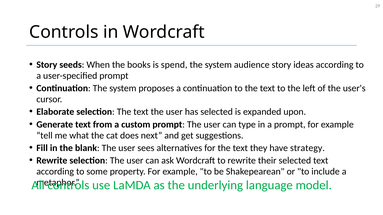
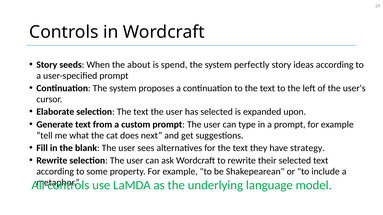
books: books -> about
audience: audience -> perfectly
